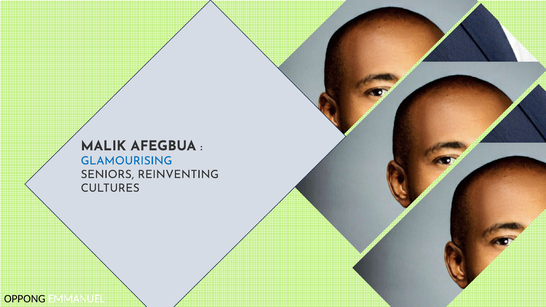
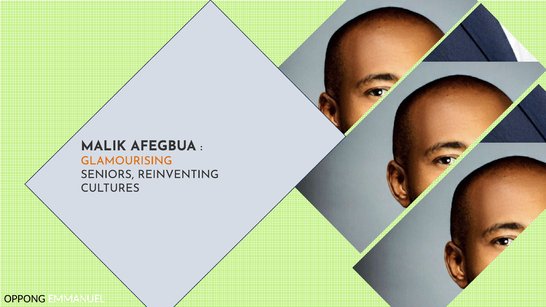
GLAMOURISING colour: blue -> orange
